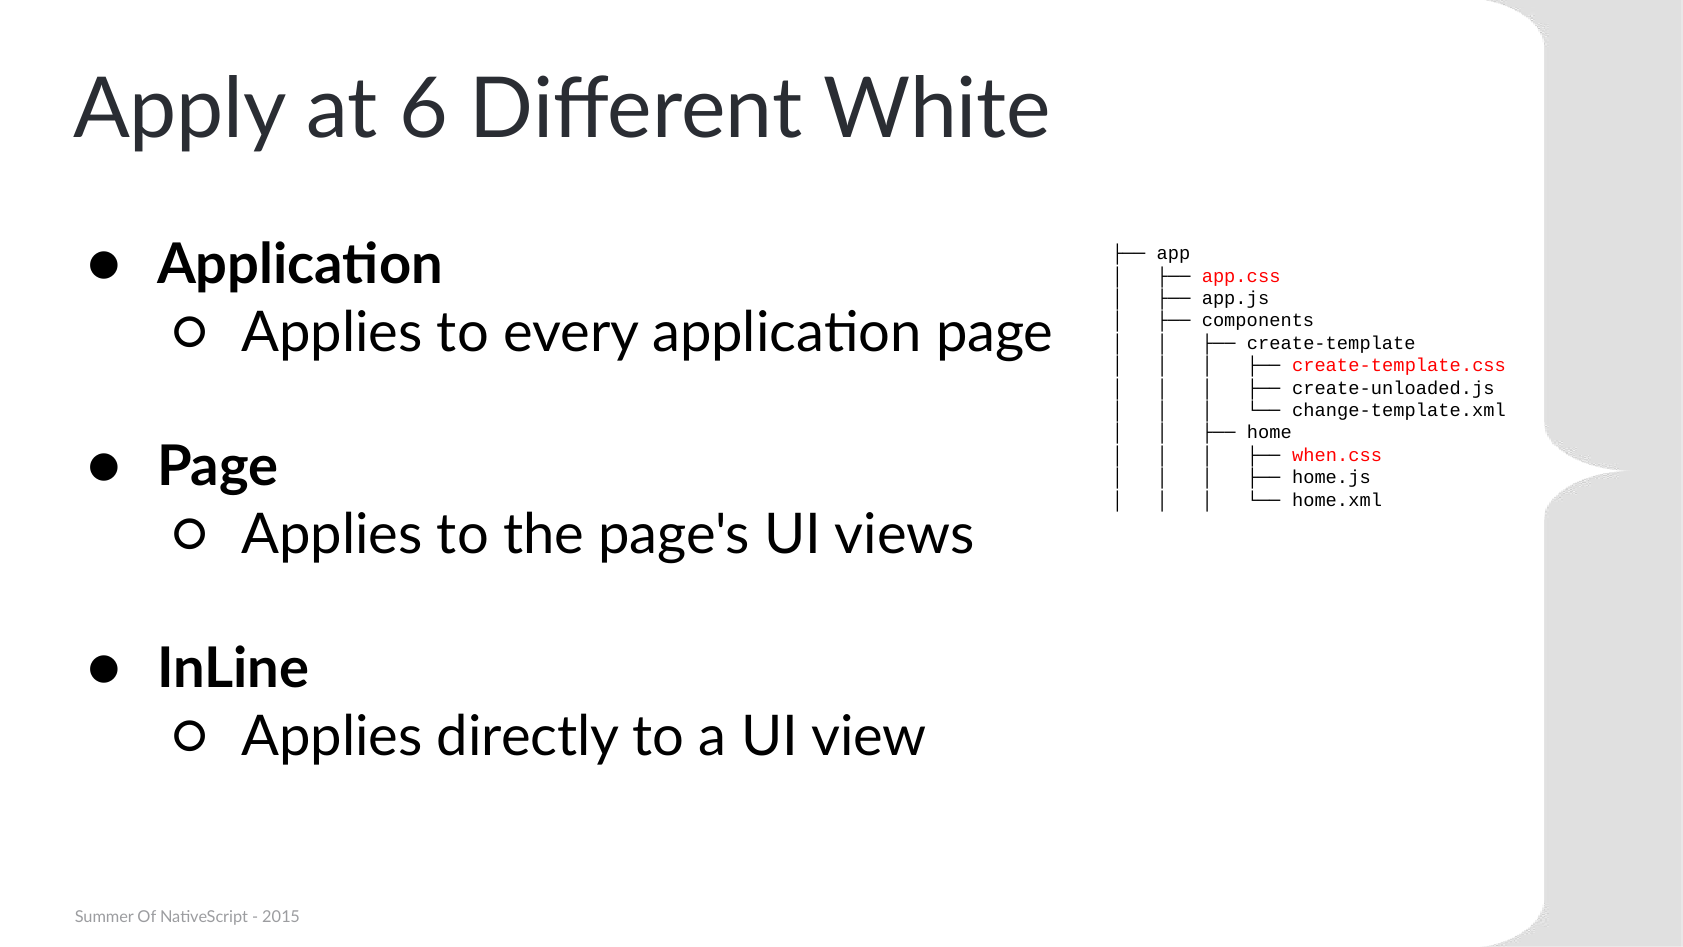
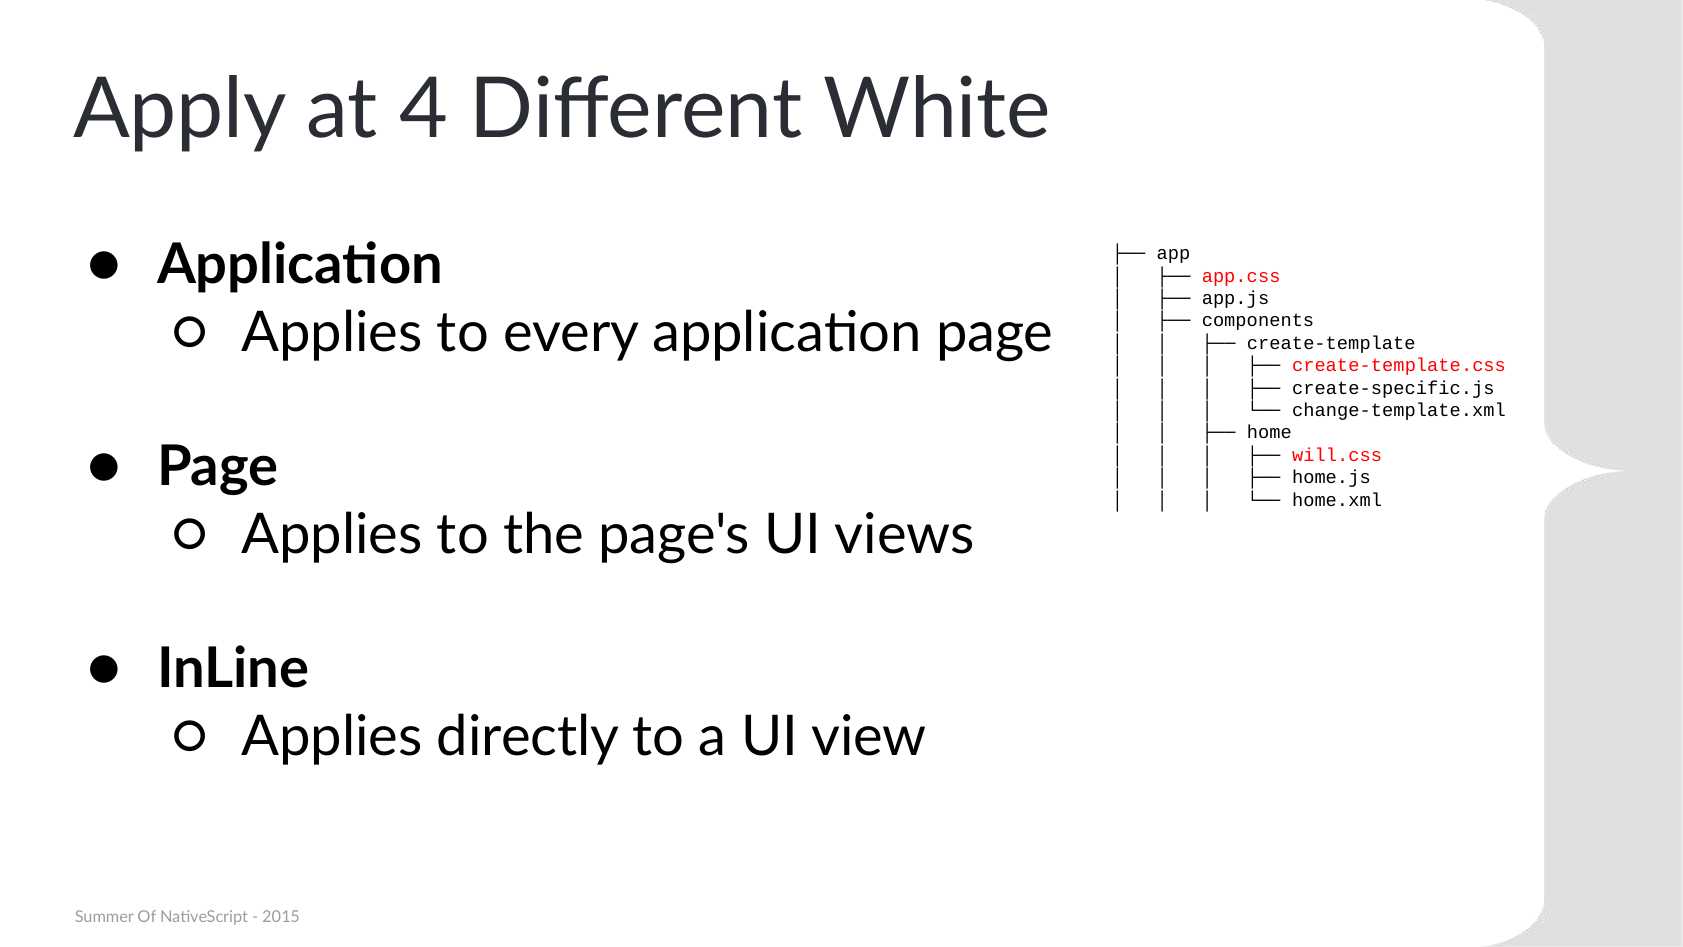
6: 6 -> 4
create-unloaded.js: create-unloaded.js -> create-specific.js
when.css: when.css -> will.css
